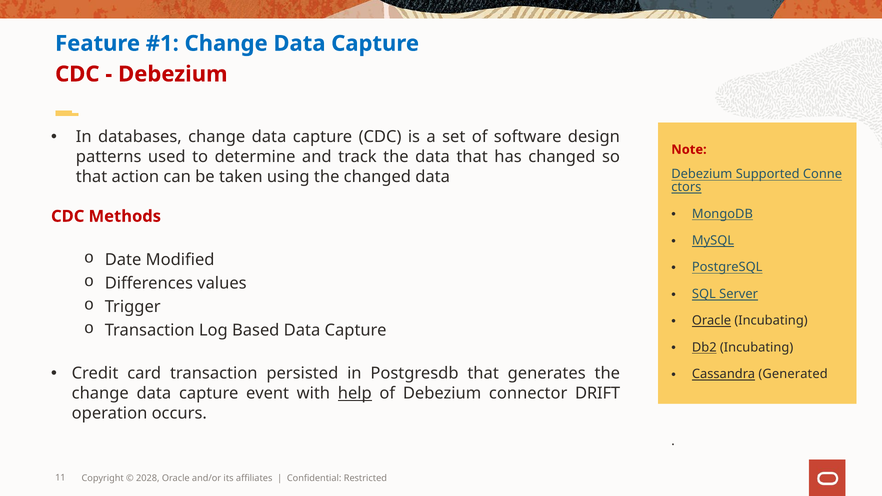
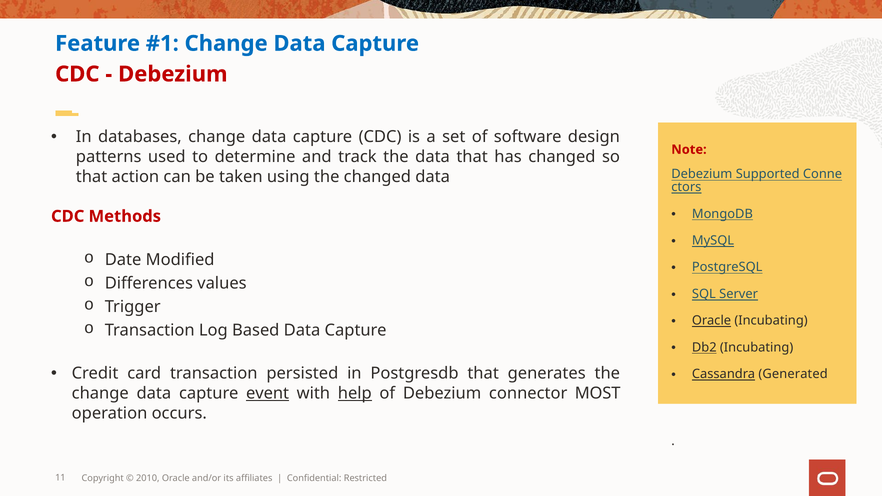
event underline: none -> present
DRIFT: DRIFT -> MOST
2028: 2028 -> 2010
